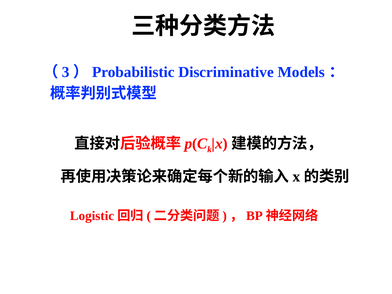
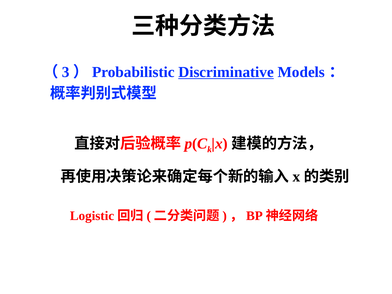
Discriminative underline: none -> present
